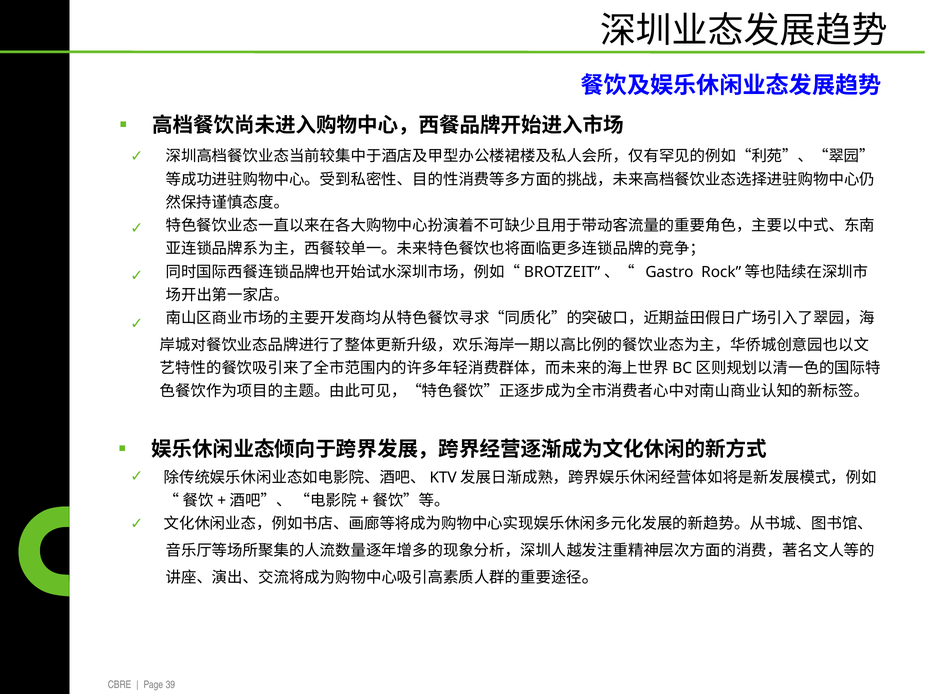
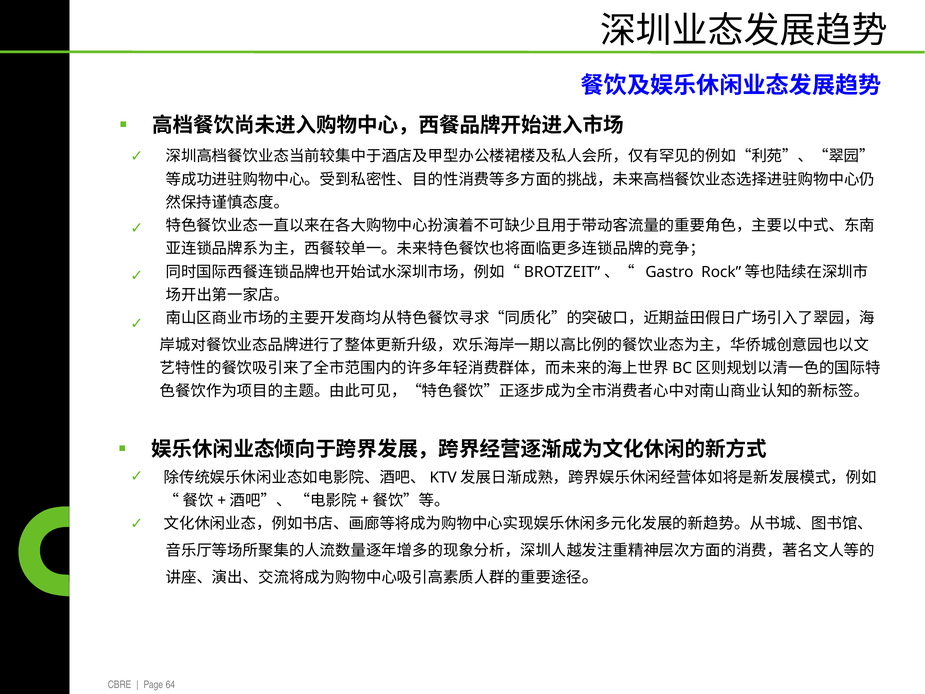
39: 39 -> 64
